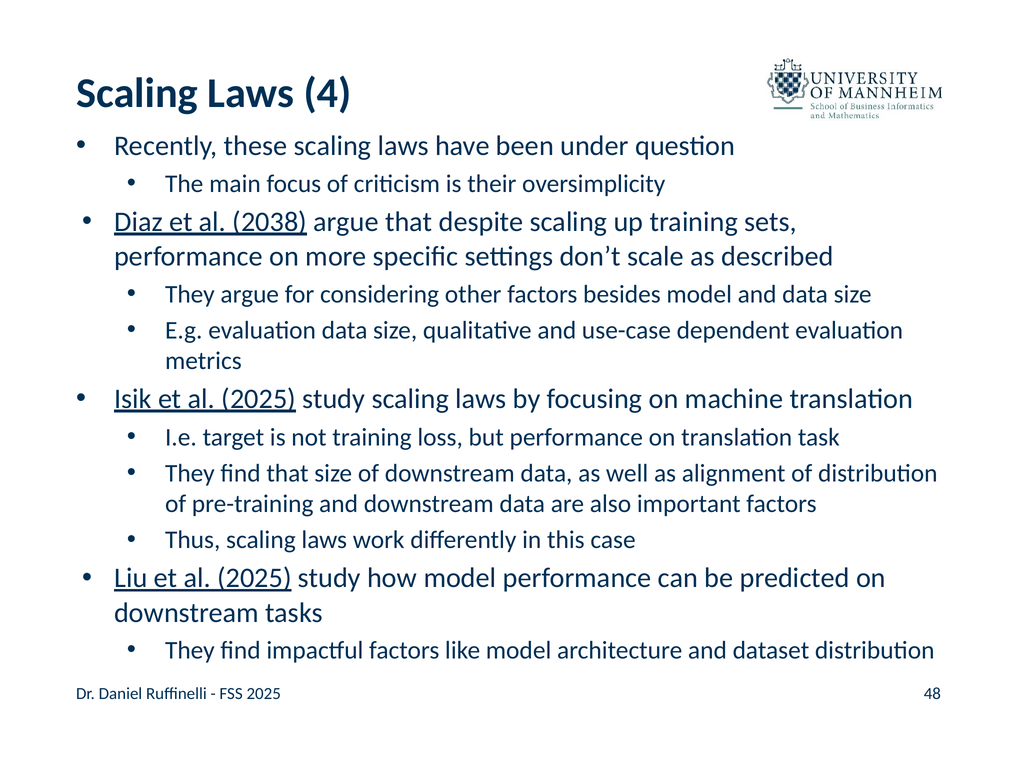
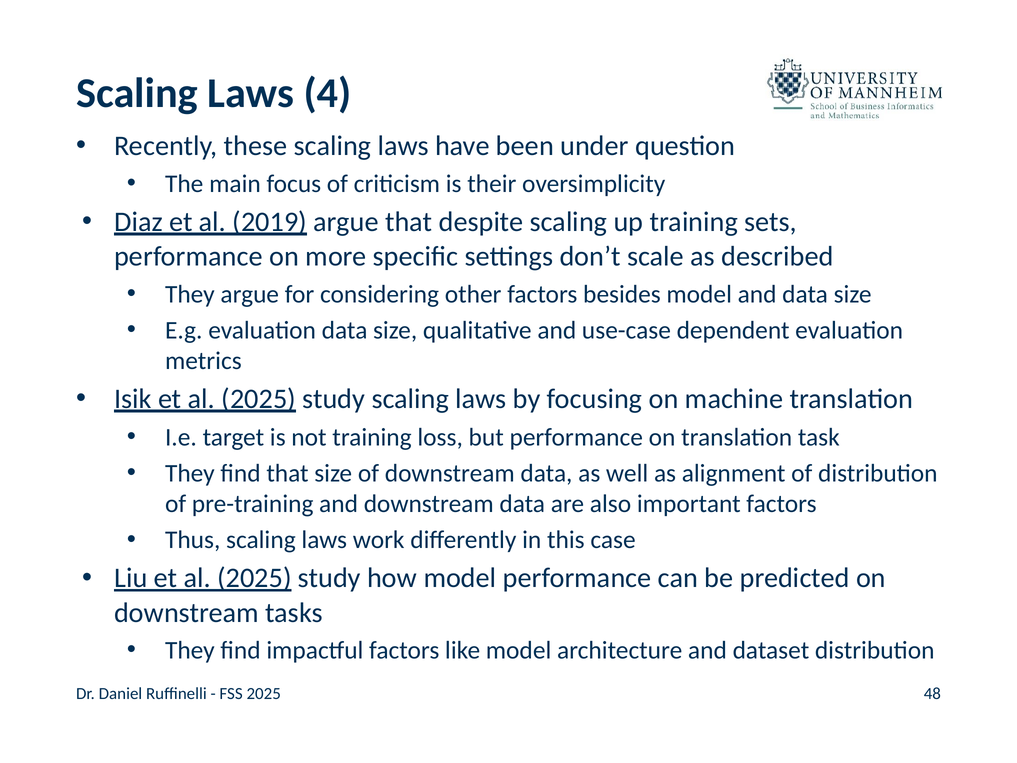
2038: 2038 -> 2019
